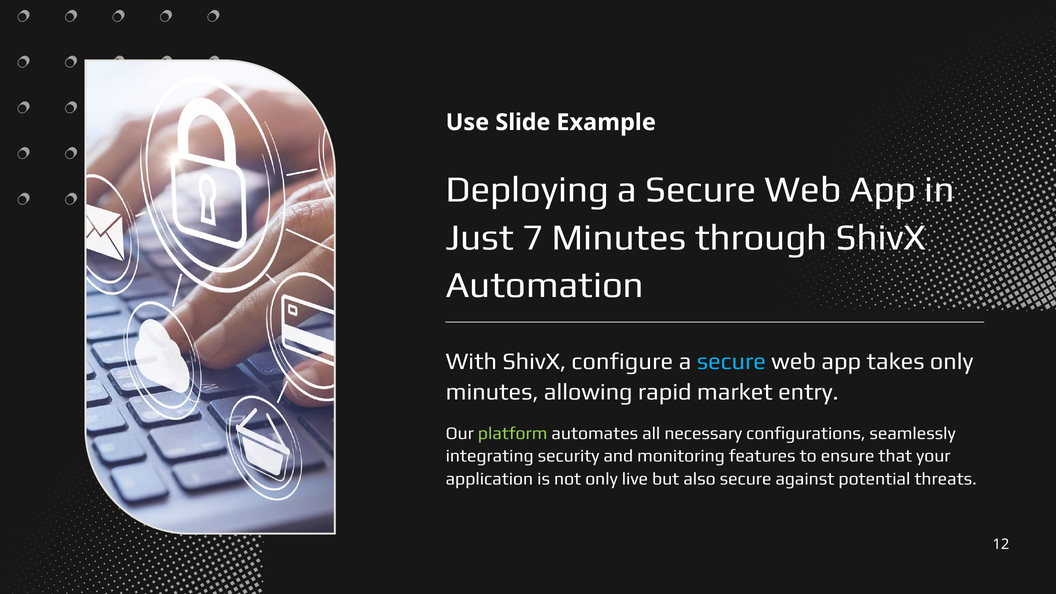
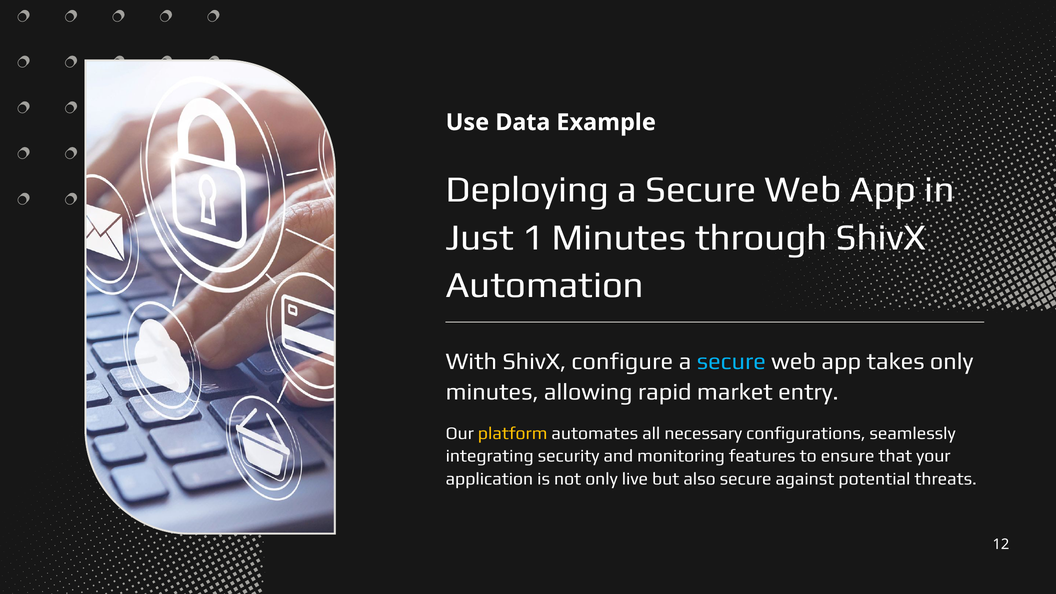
Slide: Slide -> Data
7: 7 -> 1
platform colour: light green -> yellow
